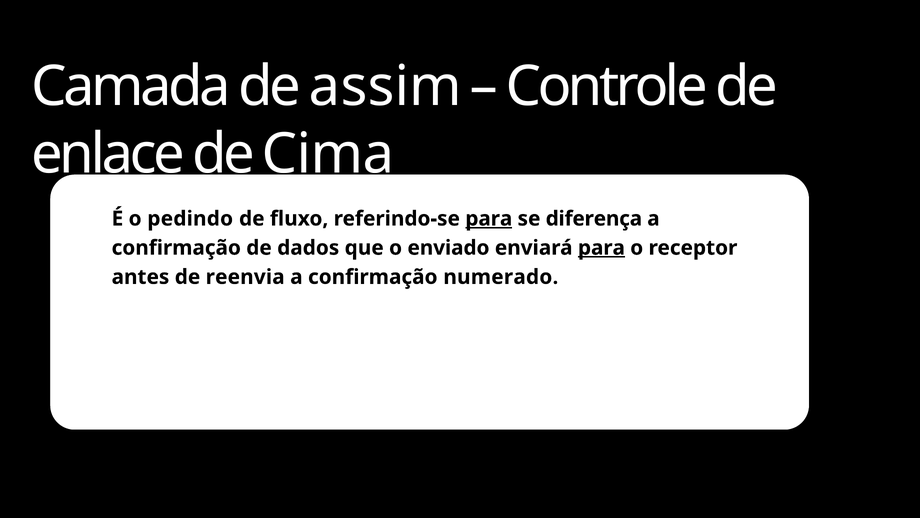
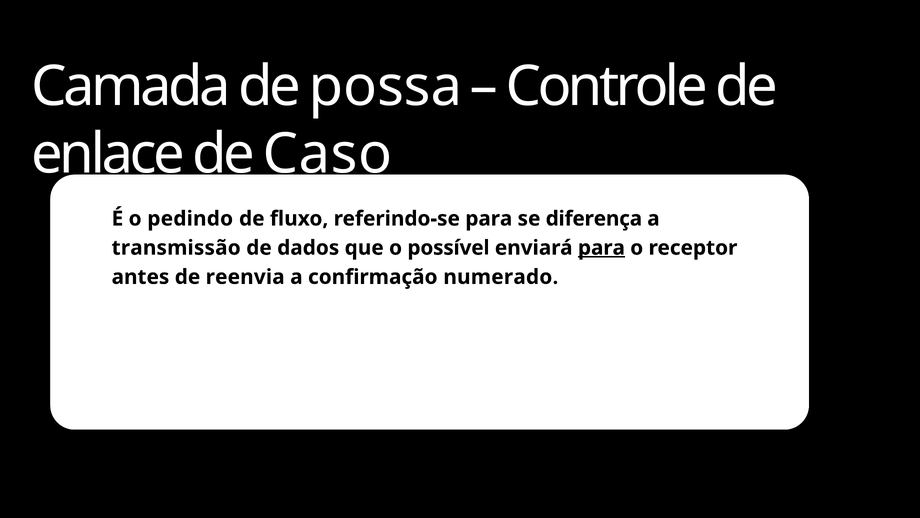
assim: assim -> possa
Cima: Cima -> Caso
para at (489, 218) underline: present -> none
confirmação at (176, 248): confirmação -> transmissão
enviado: enviado -> possível
